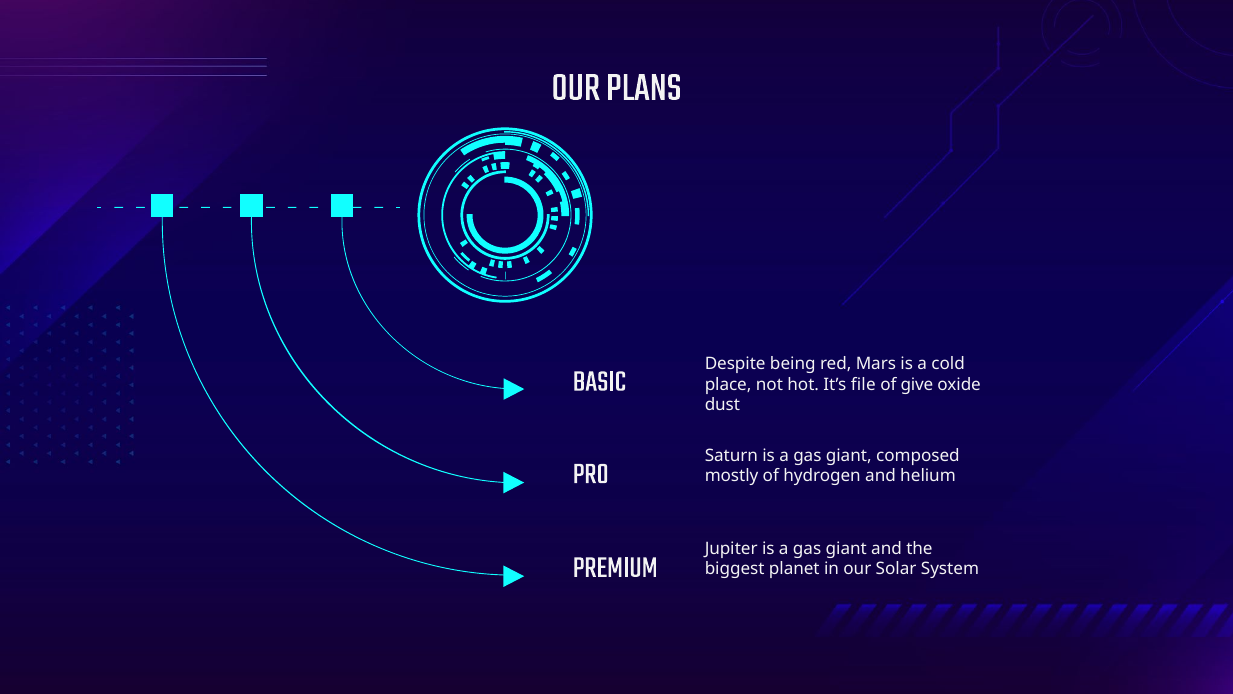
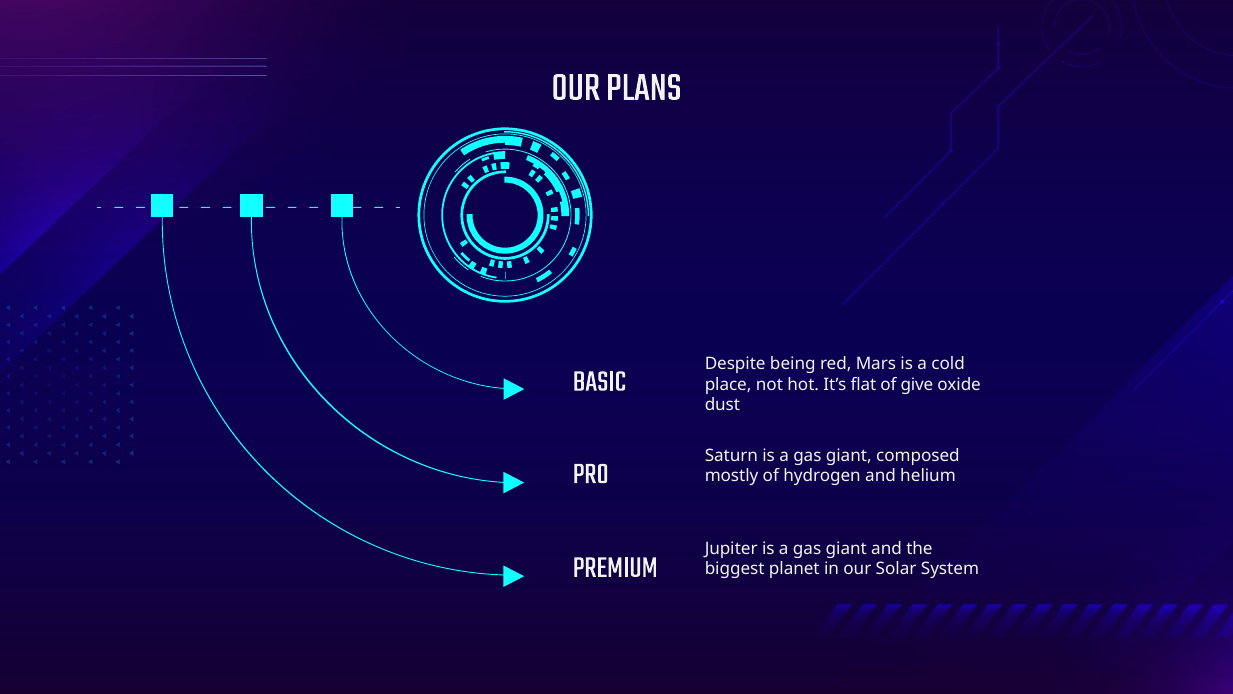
file: file -> flat
